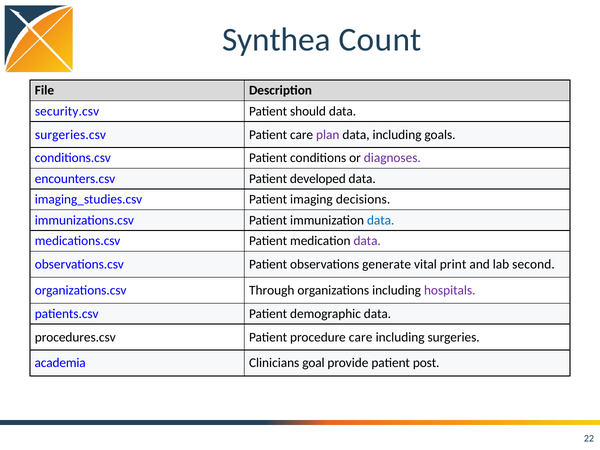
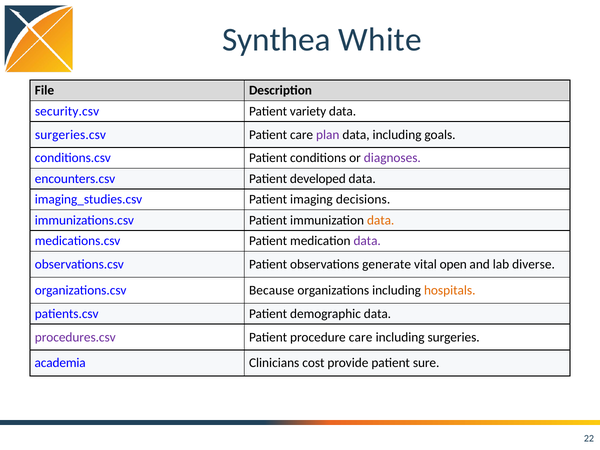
Count: Count -> White
should: should -> variety
data at (381, 220) colour: blue -> orange
print: print -> open
second: second -> diverse
Through: Through -> Because
hospitals colour: purple -> orange
procedures.csv colour: black -> purple
goal: goal -> cost
post: post -> sure
